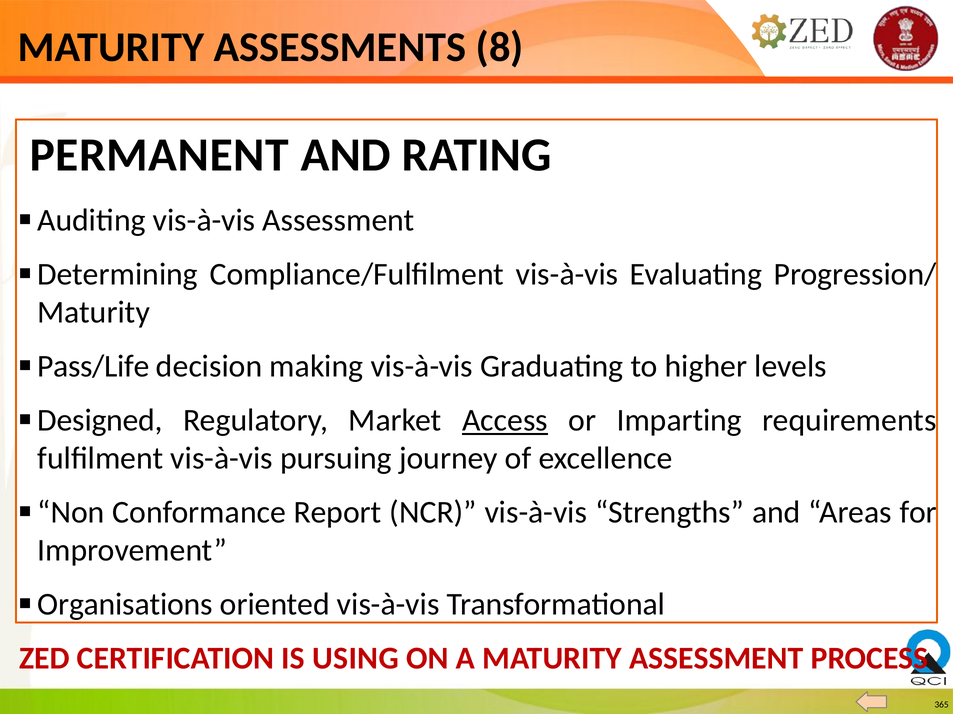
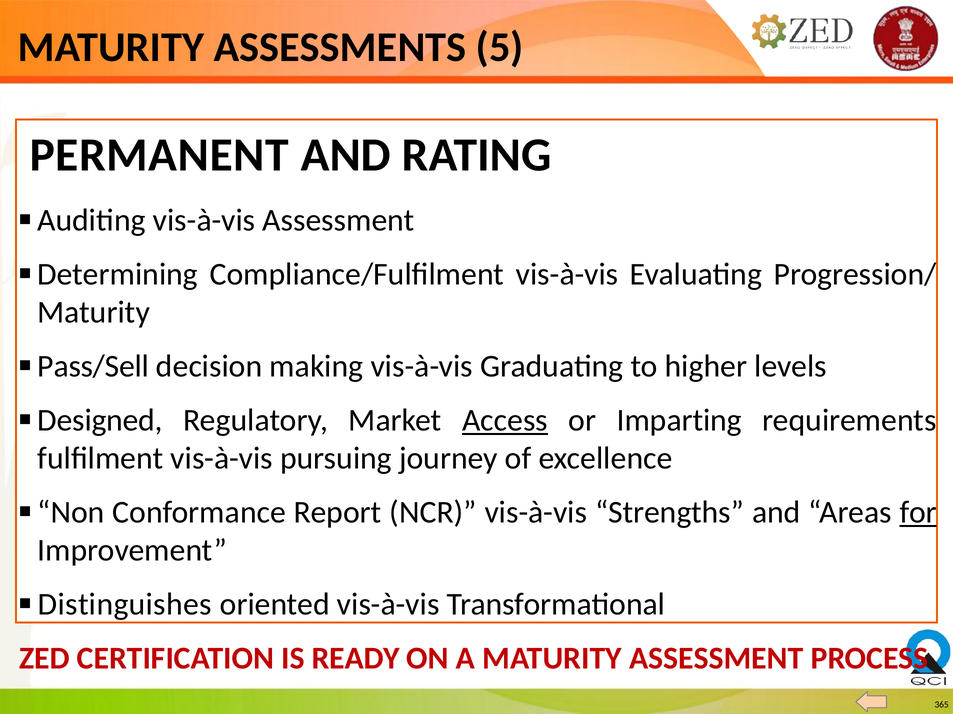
8: 8 -> 5
Pass/Life: Pass/Life -> Pass/Sell
for underline: none -> present
Organisations: Organisations -> Distinguishes
USING: USING -> READY
